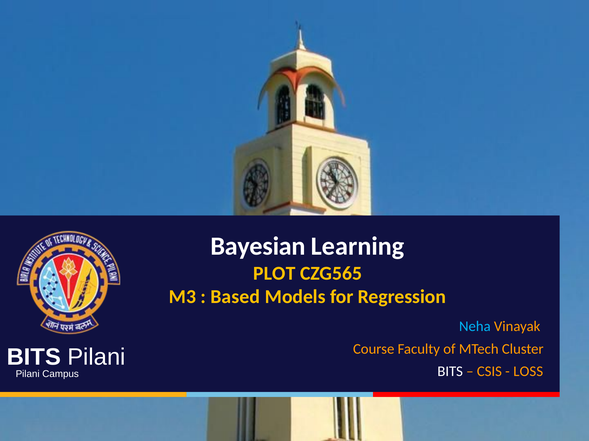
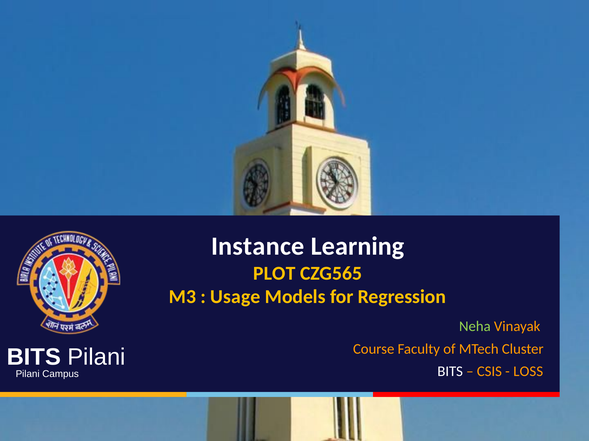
Bayesian: Bayesian -> Instance
Based: Based -> Usage
Neha colour: light blue -> light green
